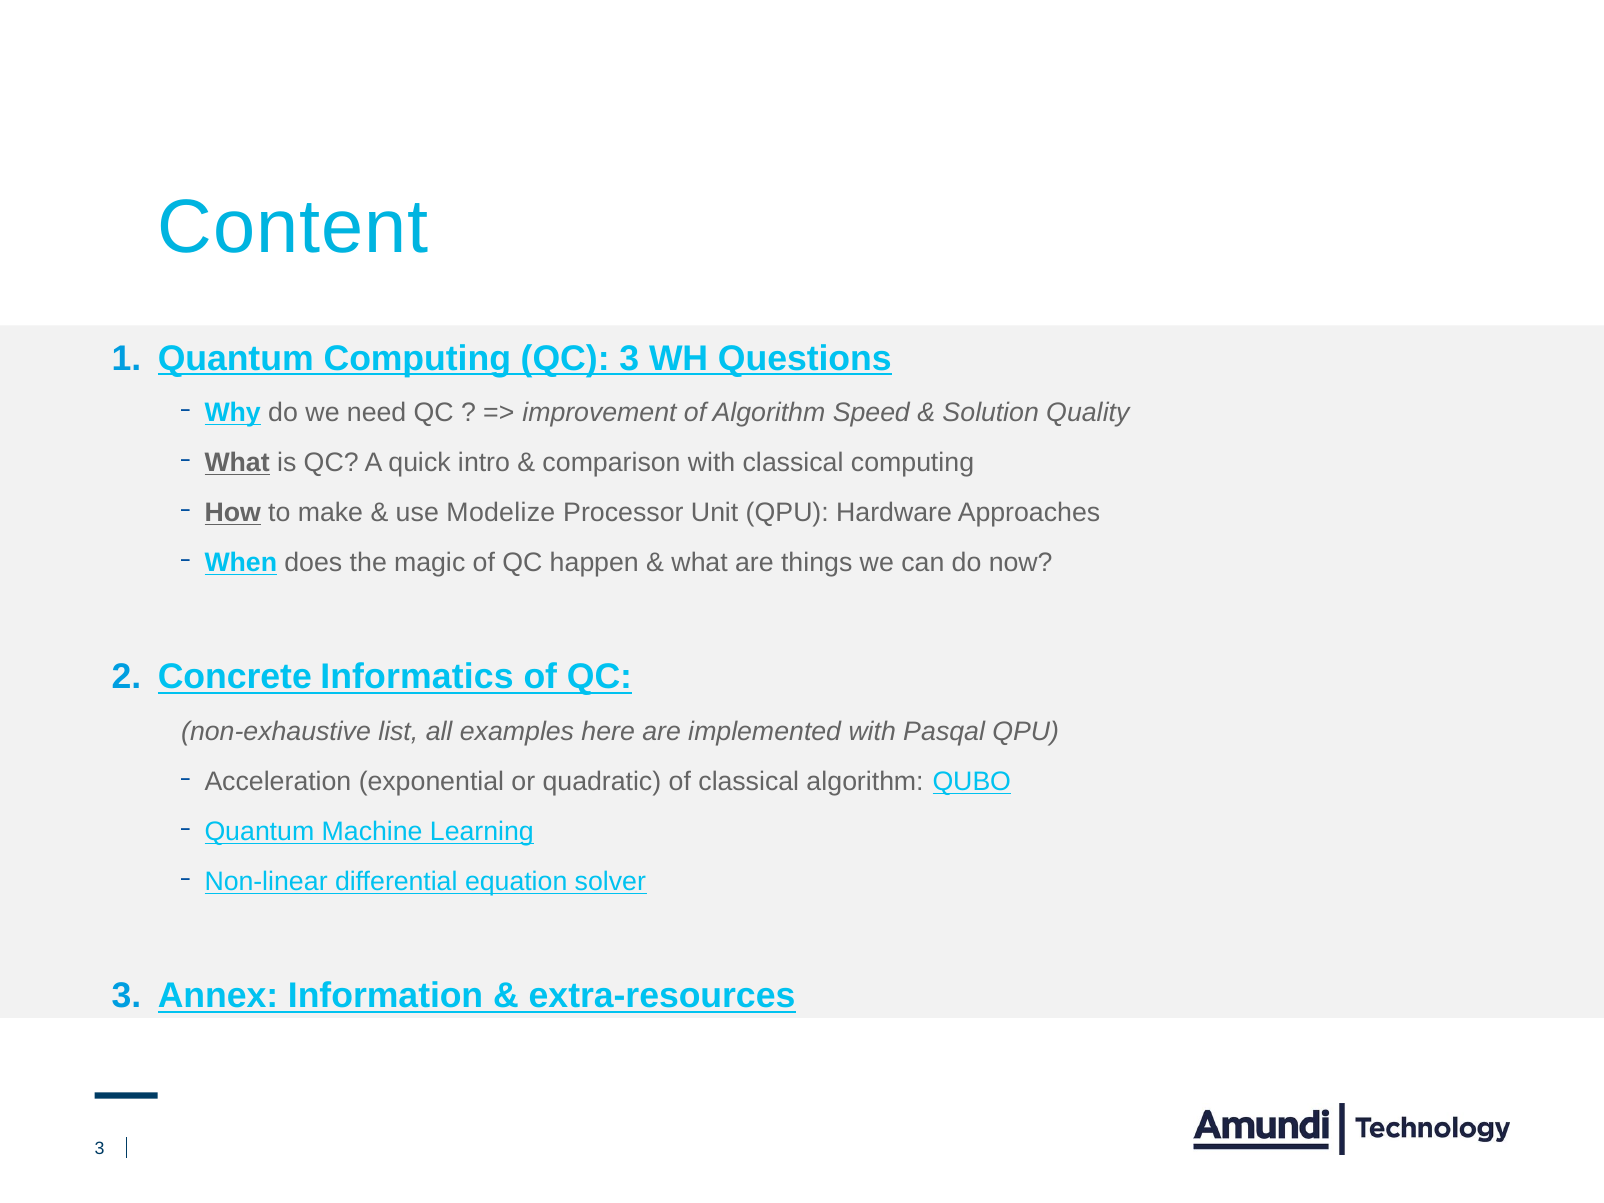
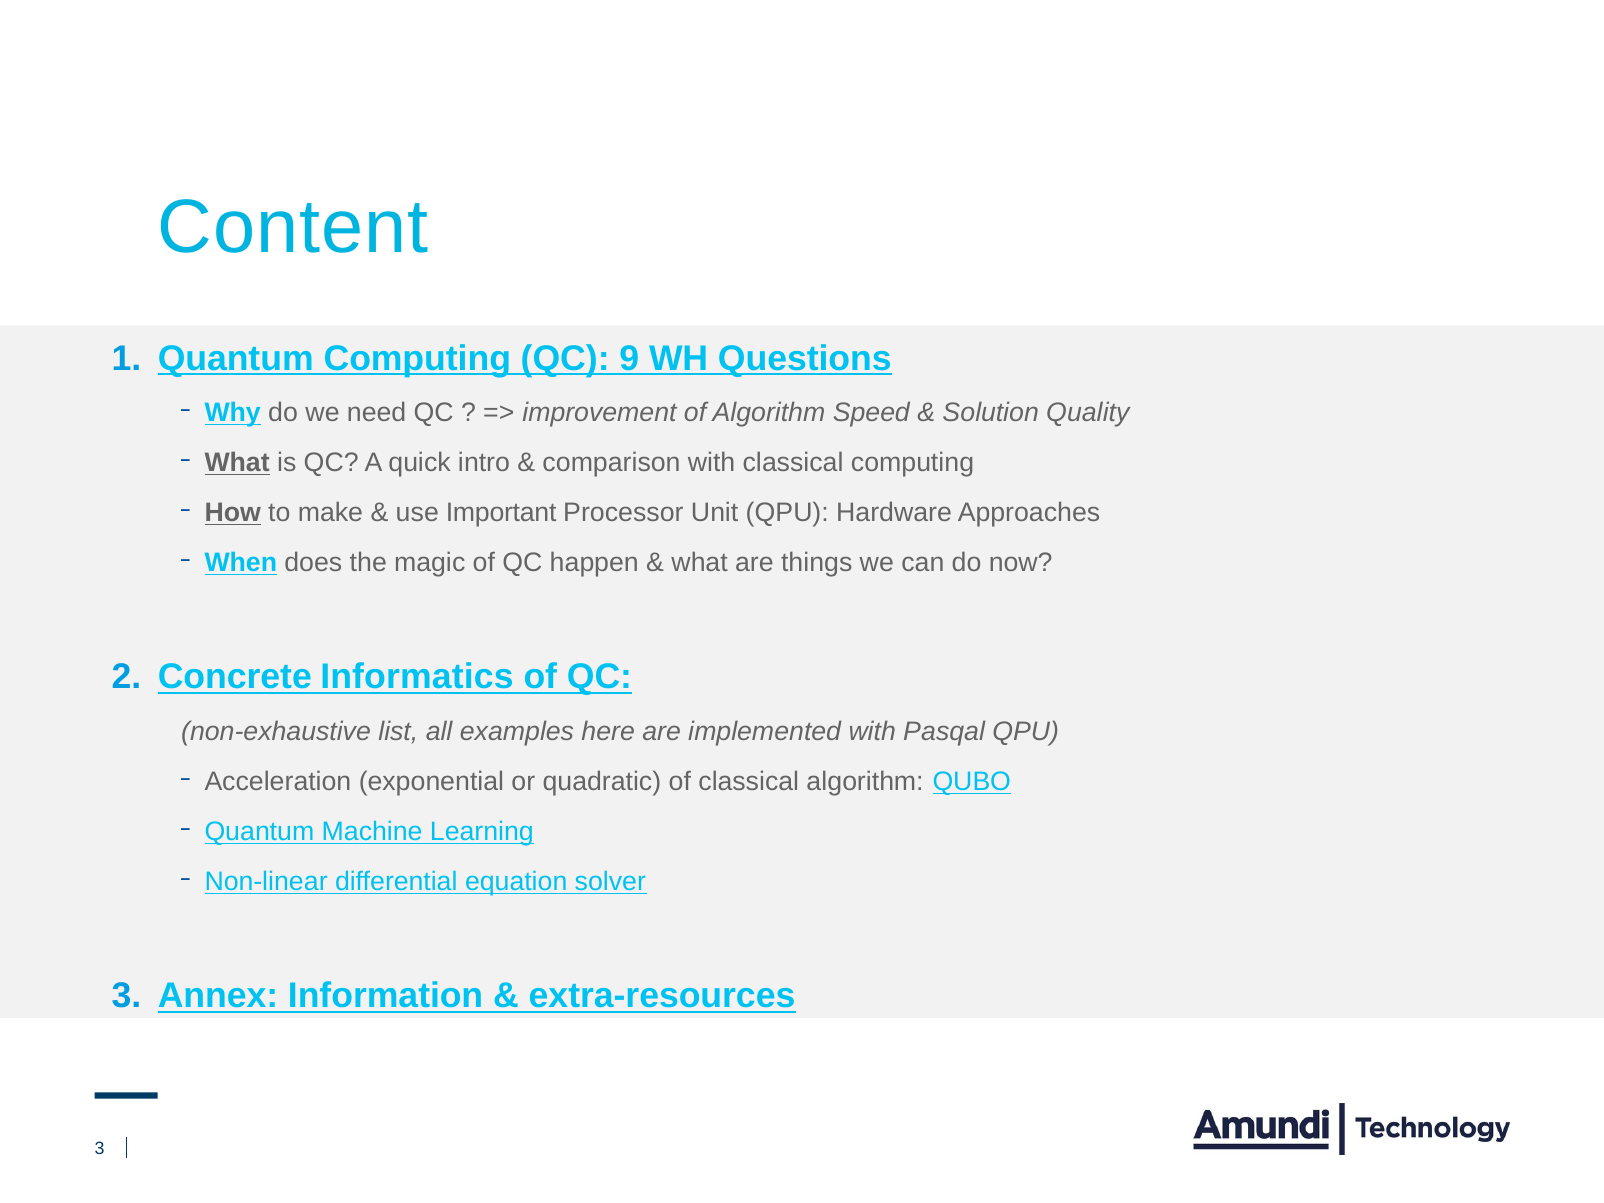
QC 3: 3 -> 9
Modelize: Modelize -> Important
